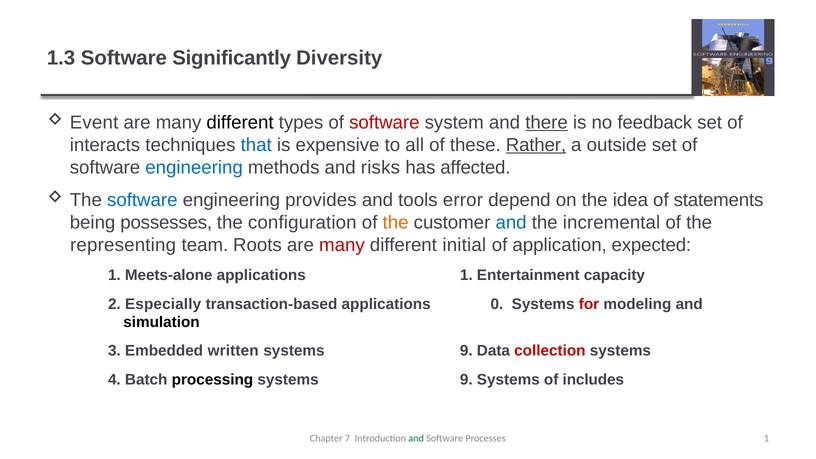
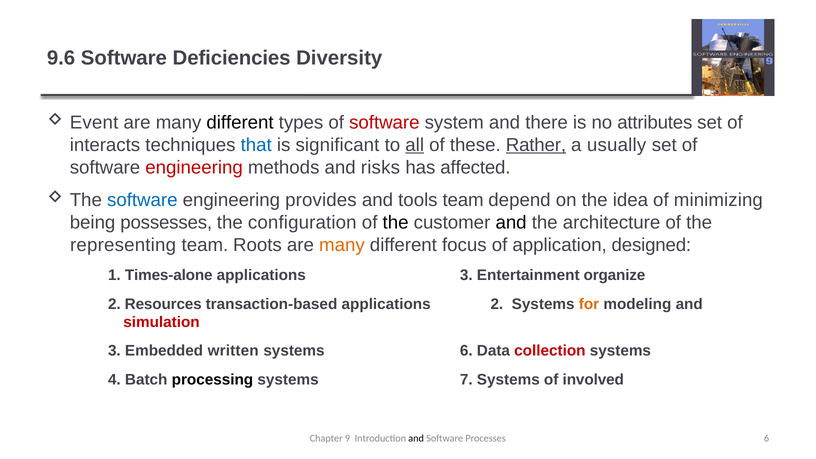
1.3: 1.3 -> 9.6
Significantly: Significantly -> Deficiencies
there underline: present -> none
feedback: feedback -> attributes
expensive: expensive -> significant
all underline: none -> present
outside: outside -> usually
engineering at (194, 168) colour: blue -> red
tools error: error -> team
statements: statements -> minimizing
the at (396, 223) colour: orange -> black
and at (511, 223) colour: blue -> black
incremental: incremental -> architecture
many at (342, 245) colour: red -> orange
initial: initial -> focus
expected: expected -> designed
Meets-alone: Meets-alone -> Times-alone
applications 1: 1 -> 3
capacity: capacity -> organize
Especially: Especially -> Resources
applications 0: 0 -> 2
for colour: red -> orange
simulation colour: black -> red
9 at (466, 351): 9 -> 6
9 at (466, 379): 9 -> 7
includes: includes -> involved
7: 7 -> 9
and at (416, 438) colour: green -> black
Processes 1: 1 -> 6
